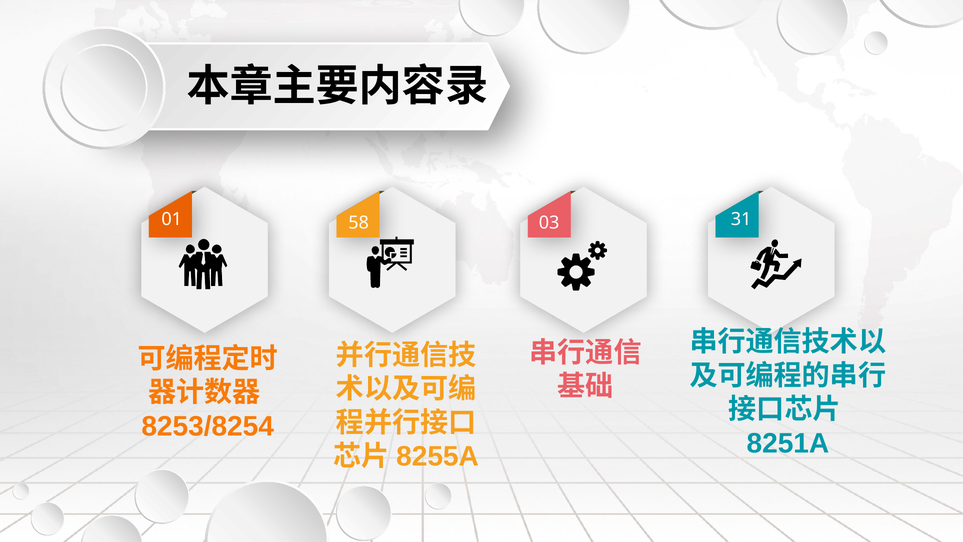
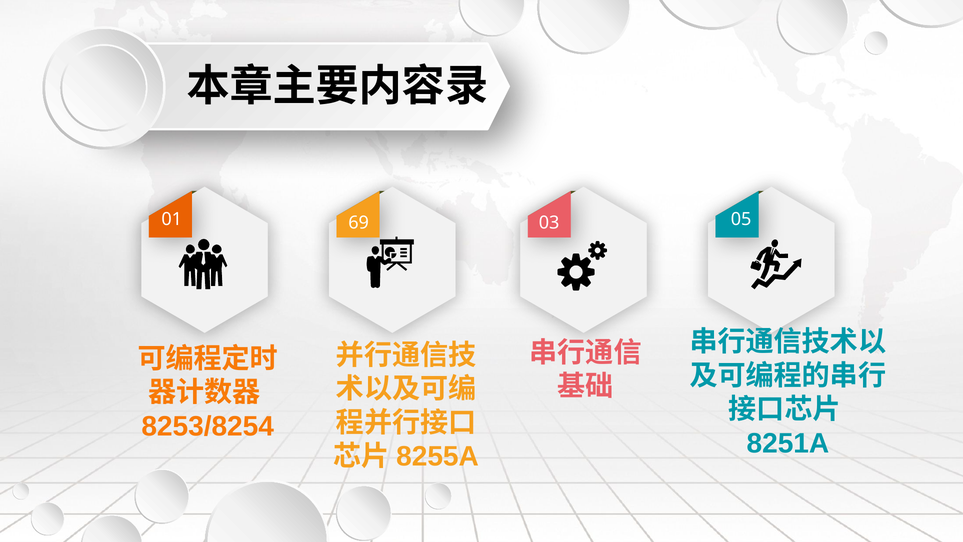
58: 58 -> 69
31: 31 -> 05
